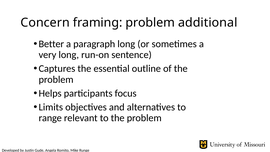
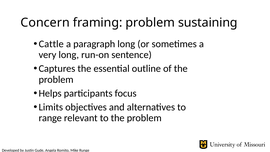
additional: additional -> sustaining
Better: Better -> Cattle
